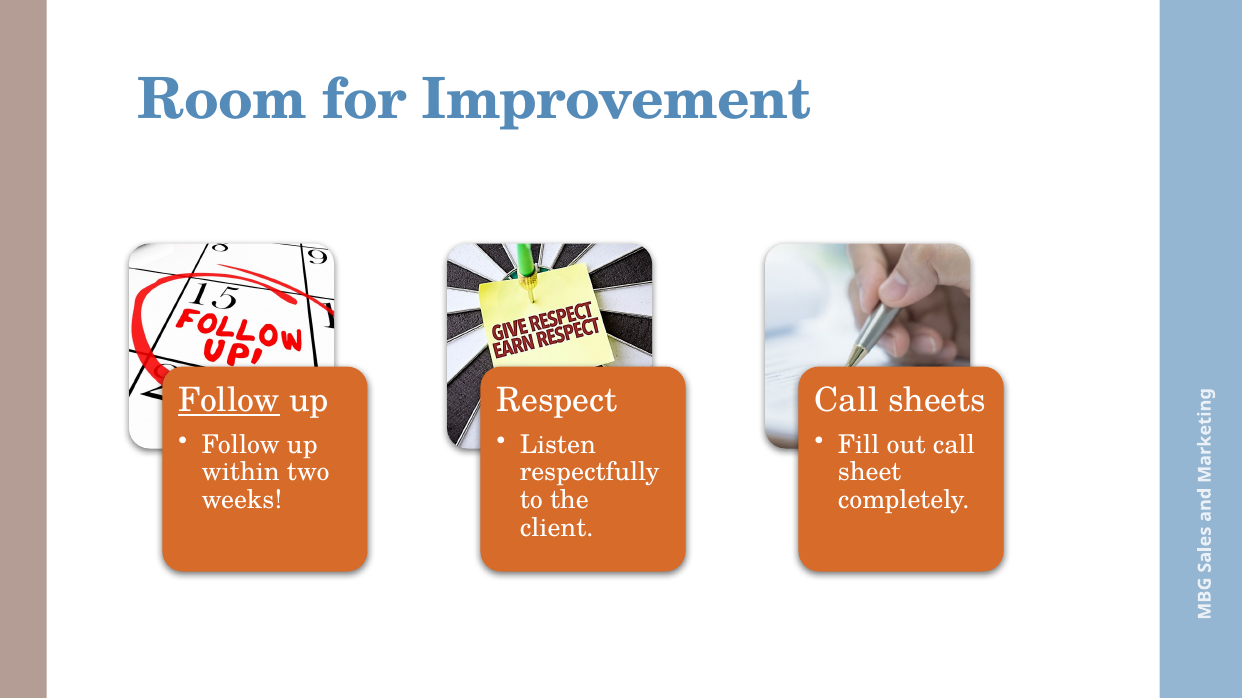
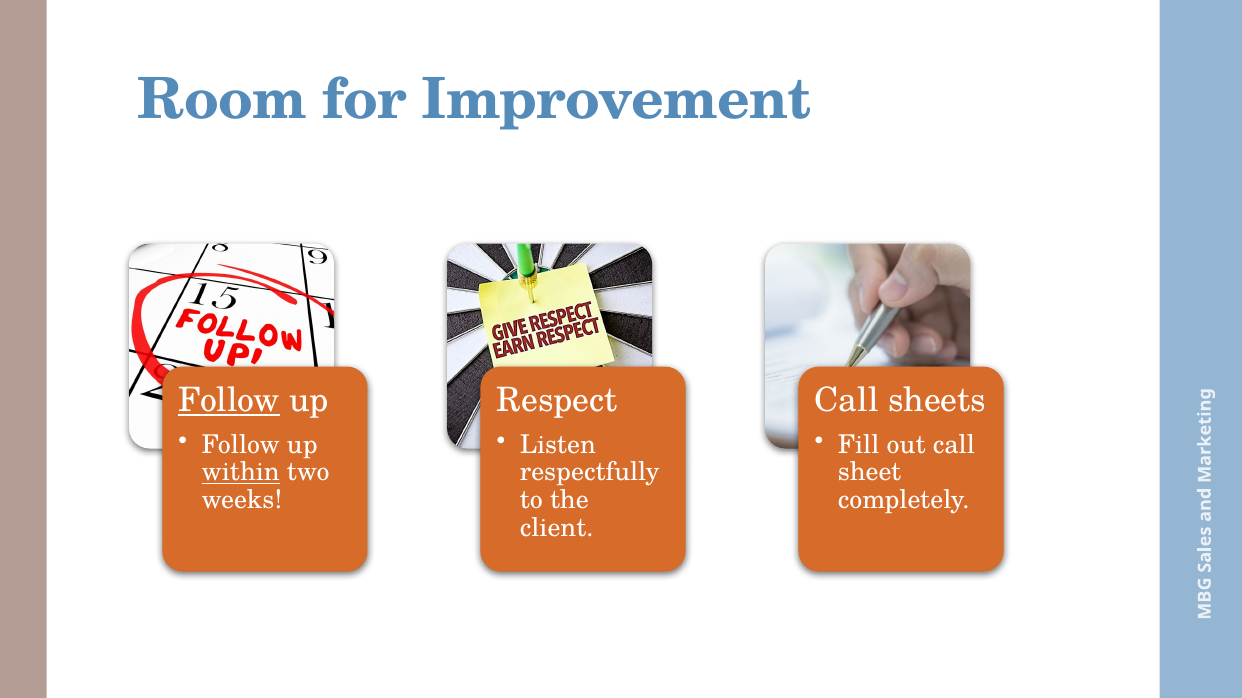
within underline: none -> present
